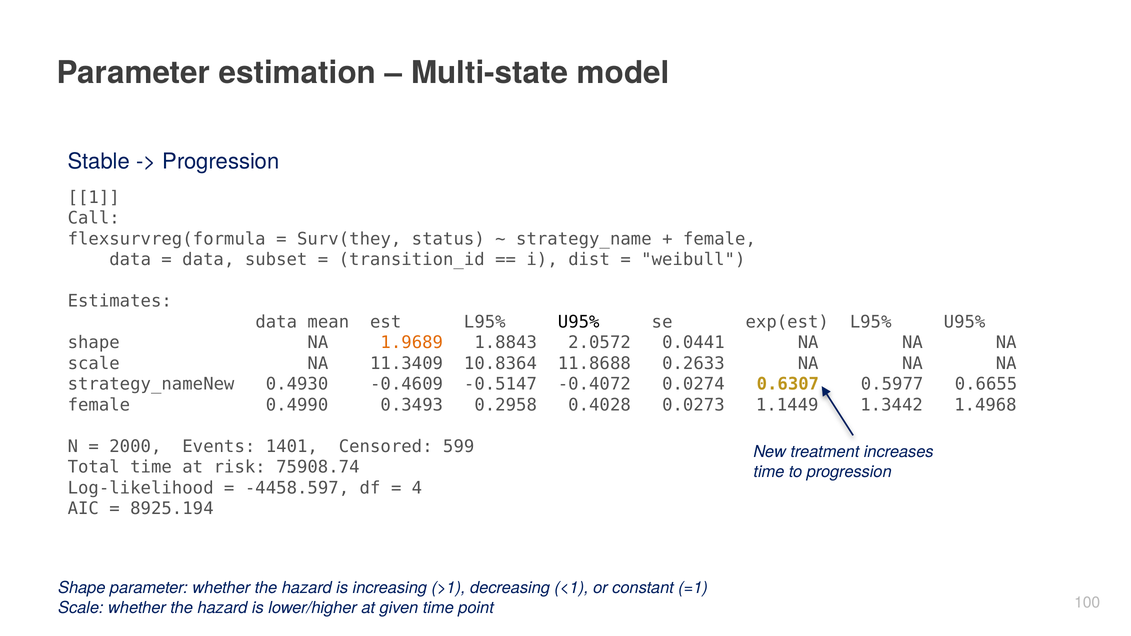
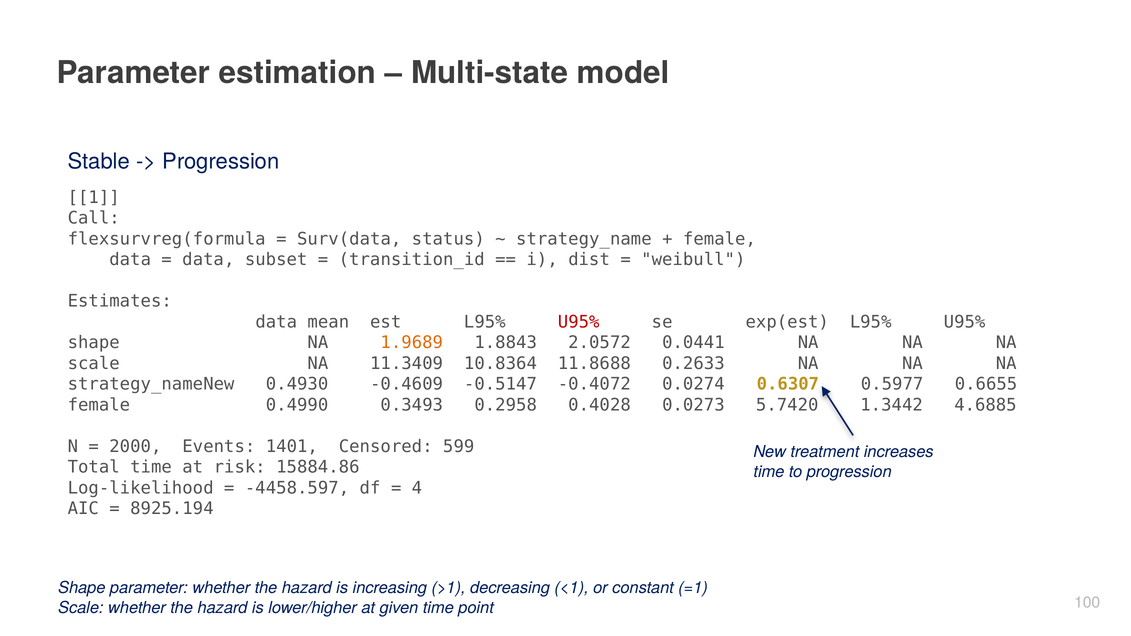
Surv(they: Surv(they -> Surv(data
U95% at (579, 322) colour: black -> red
1.1449: 1.1449 -> 5.7420
1.4968: 1.4968 -> 4.6885
75908.74: 75908.74 -> 15884.86
